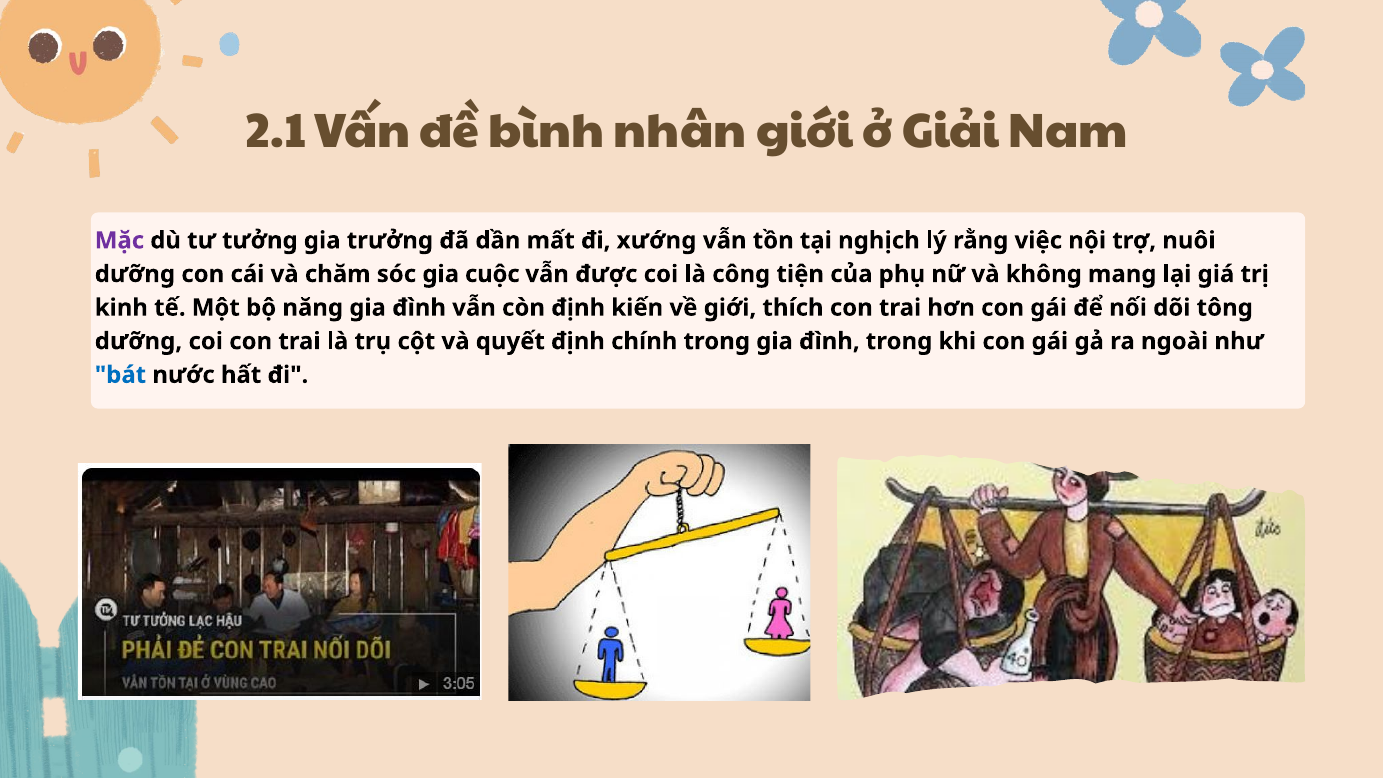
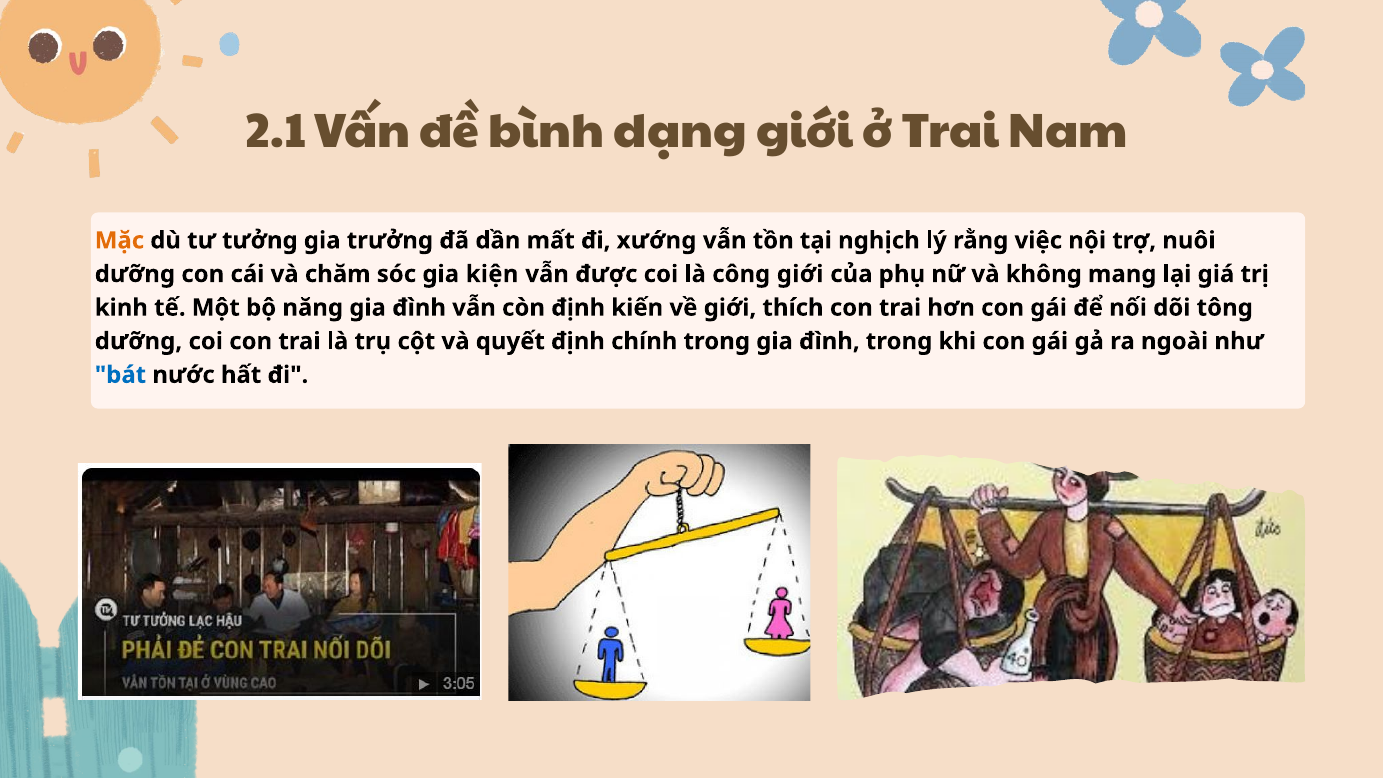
nhân: nhân -> dạng
ở Giải: Giải -> Trai
Mặc colour: purple -> orange
cuộc: cuộc -> kiện
công tiện: tiện -> giới
